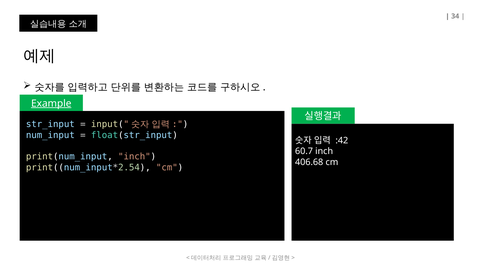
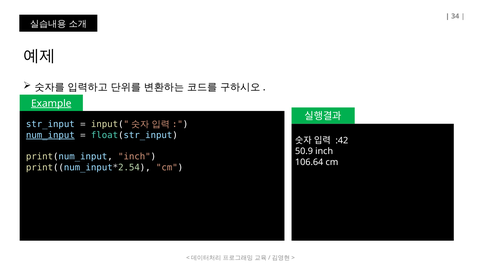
num_input underline: none -> present
60.7: 60.7 -> 50.9
406.68: 406.68 -> 106.64
